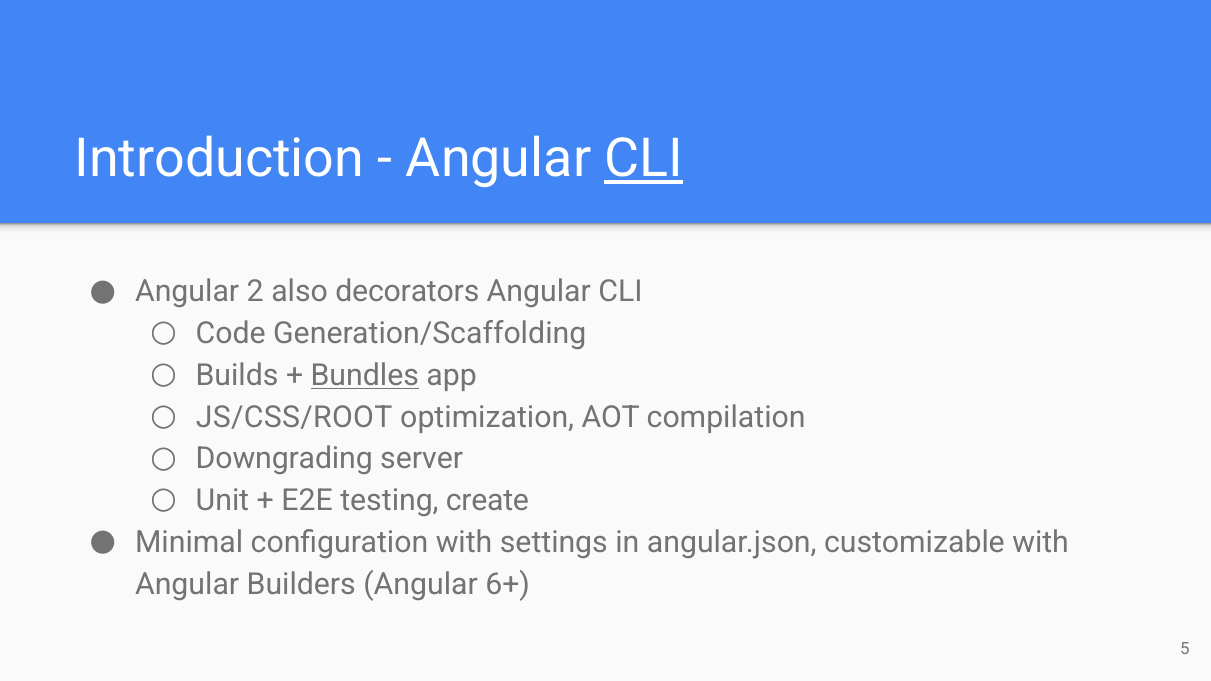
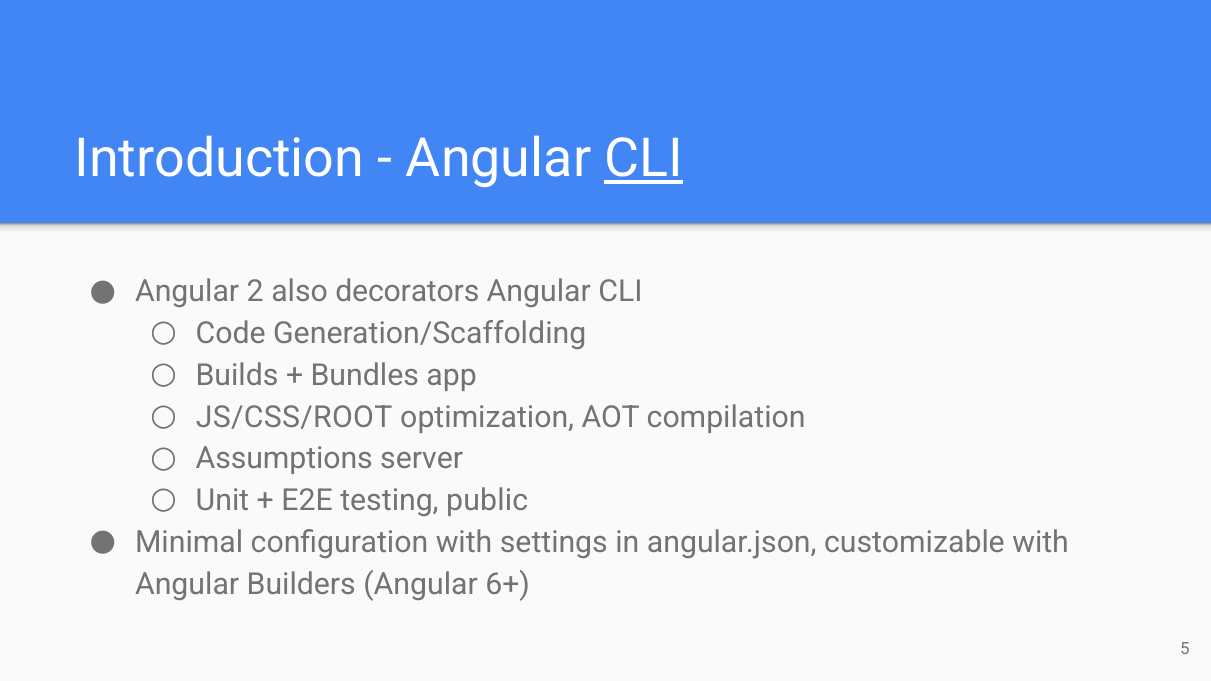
Bundles underline: present -> none
Downgrading: Downgrading -> Assumptions
create: create -> public
